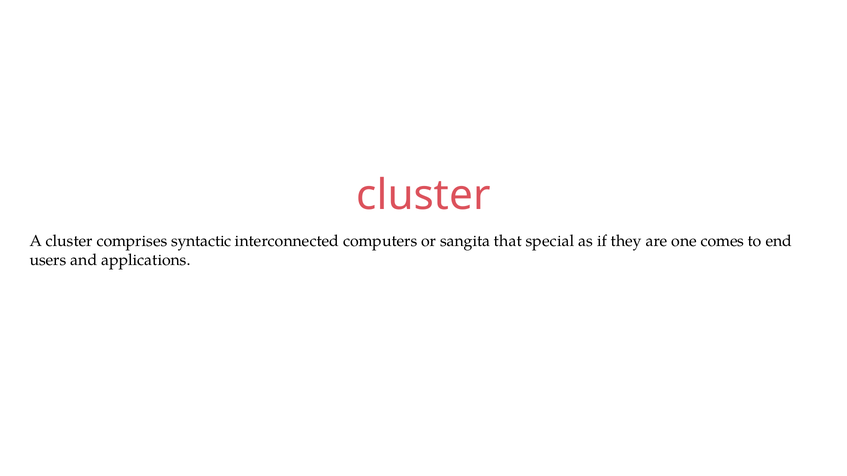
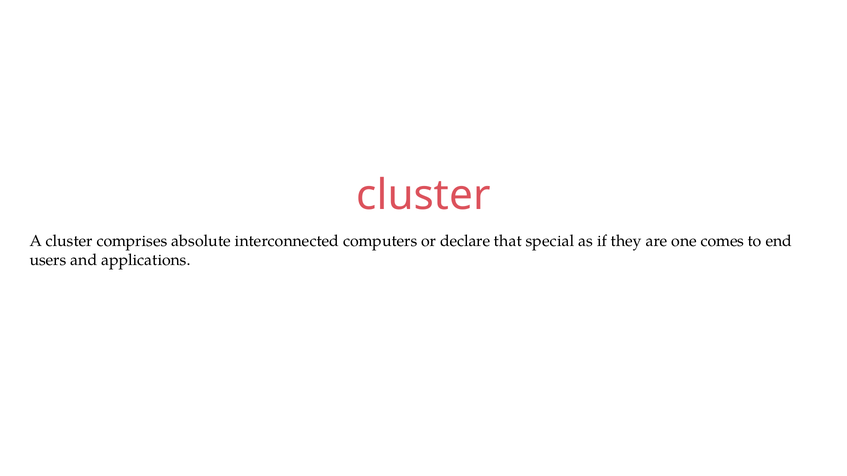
syntactic: syntactic -> absolute
sangita: sangita -> declare
